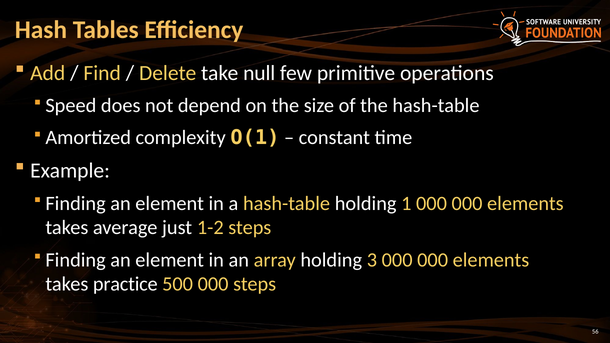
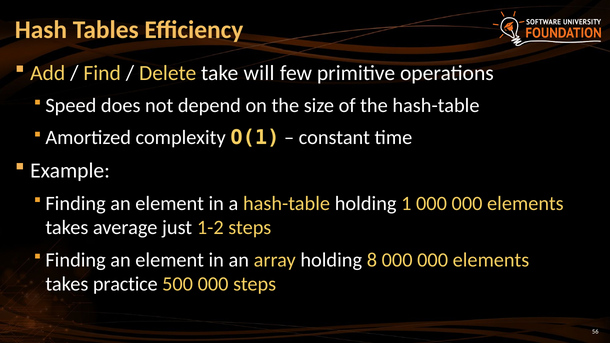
null: null -> will
3: 3 -> 8
